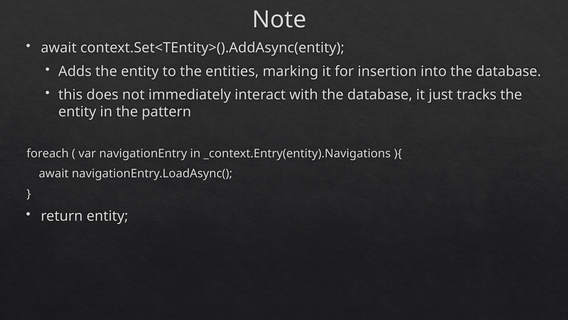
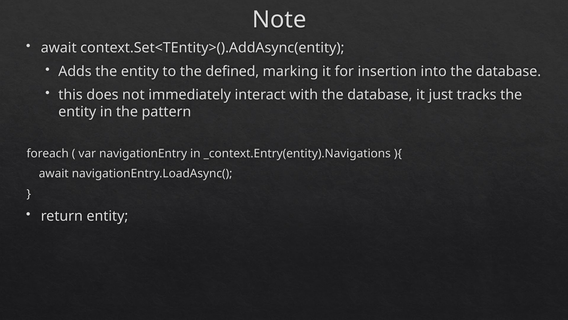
entities: entities -> defined
